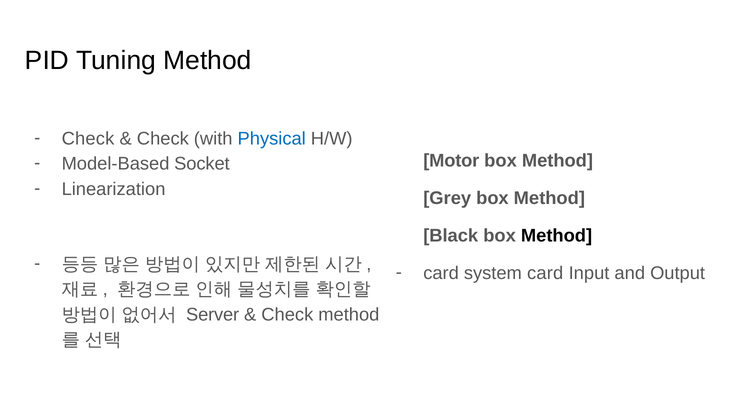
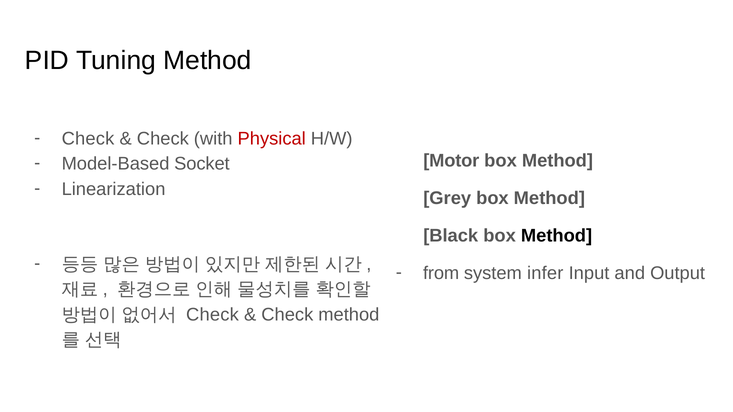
Physical colour: blue -> red
card at (441, 273): card -> from
system card: card -> infer
Server at (213, 315): Server -> Check
